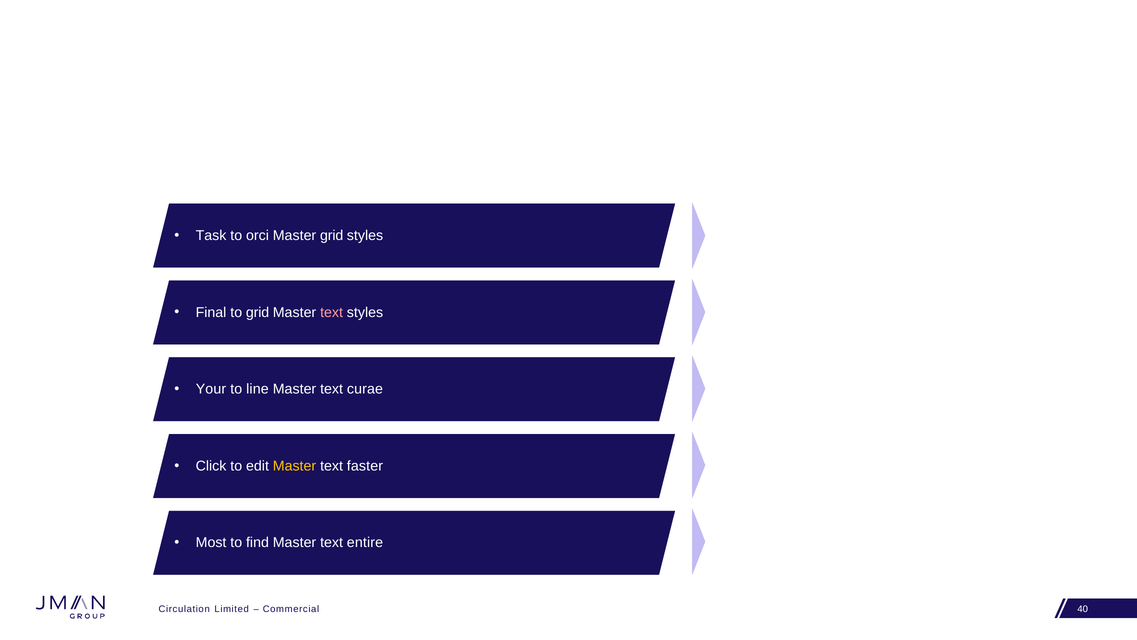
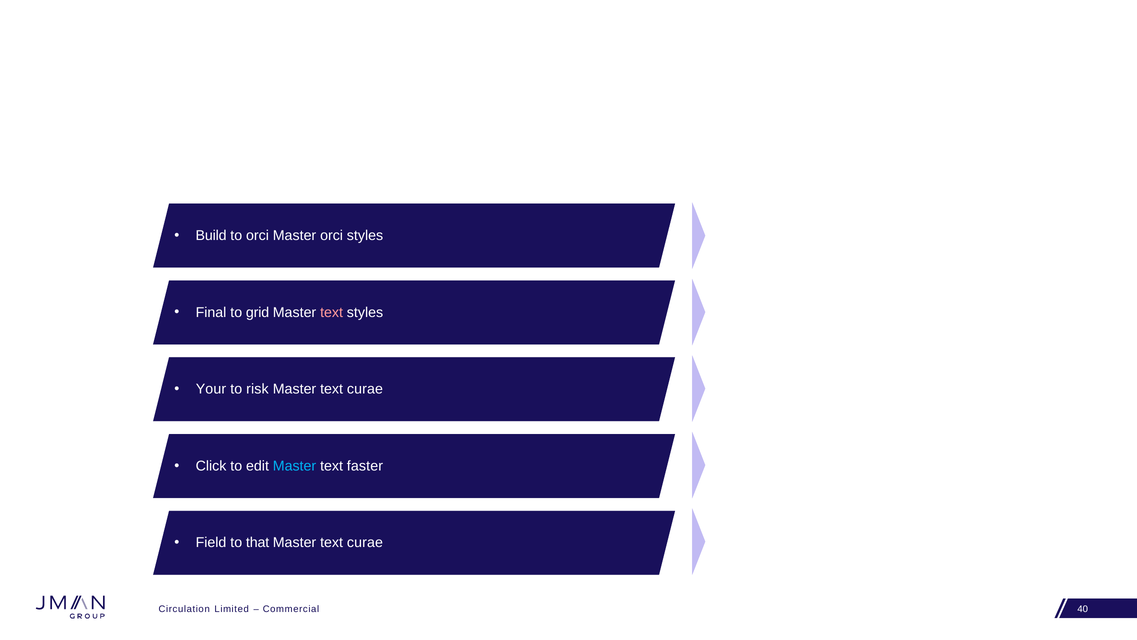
Task: Task -> Build
Master grid: grid -> orci
line: line -> risk
Master at (294, 466) colour: yellow -> light blue
Most: Most -> Field
find: find -> that
entire at (365, 542): entire -> curae
